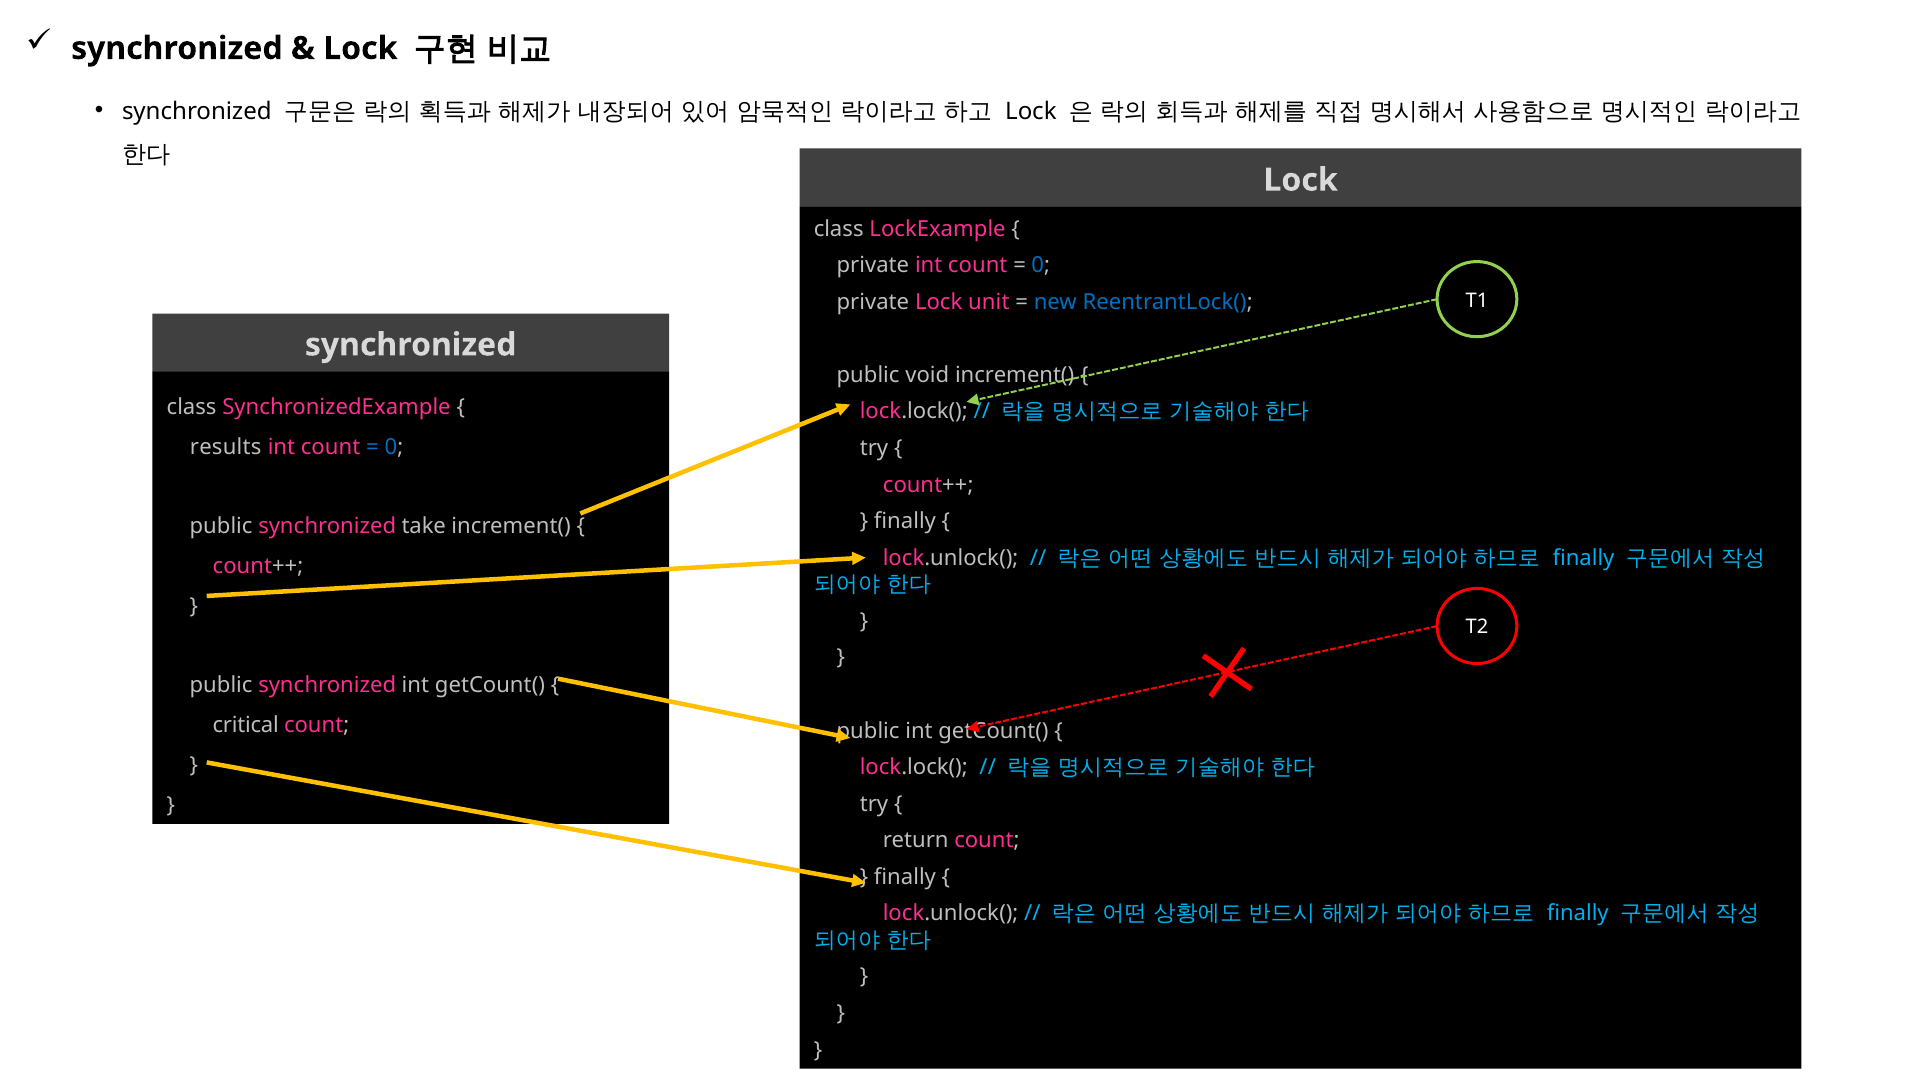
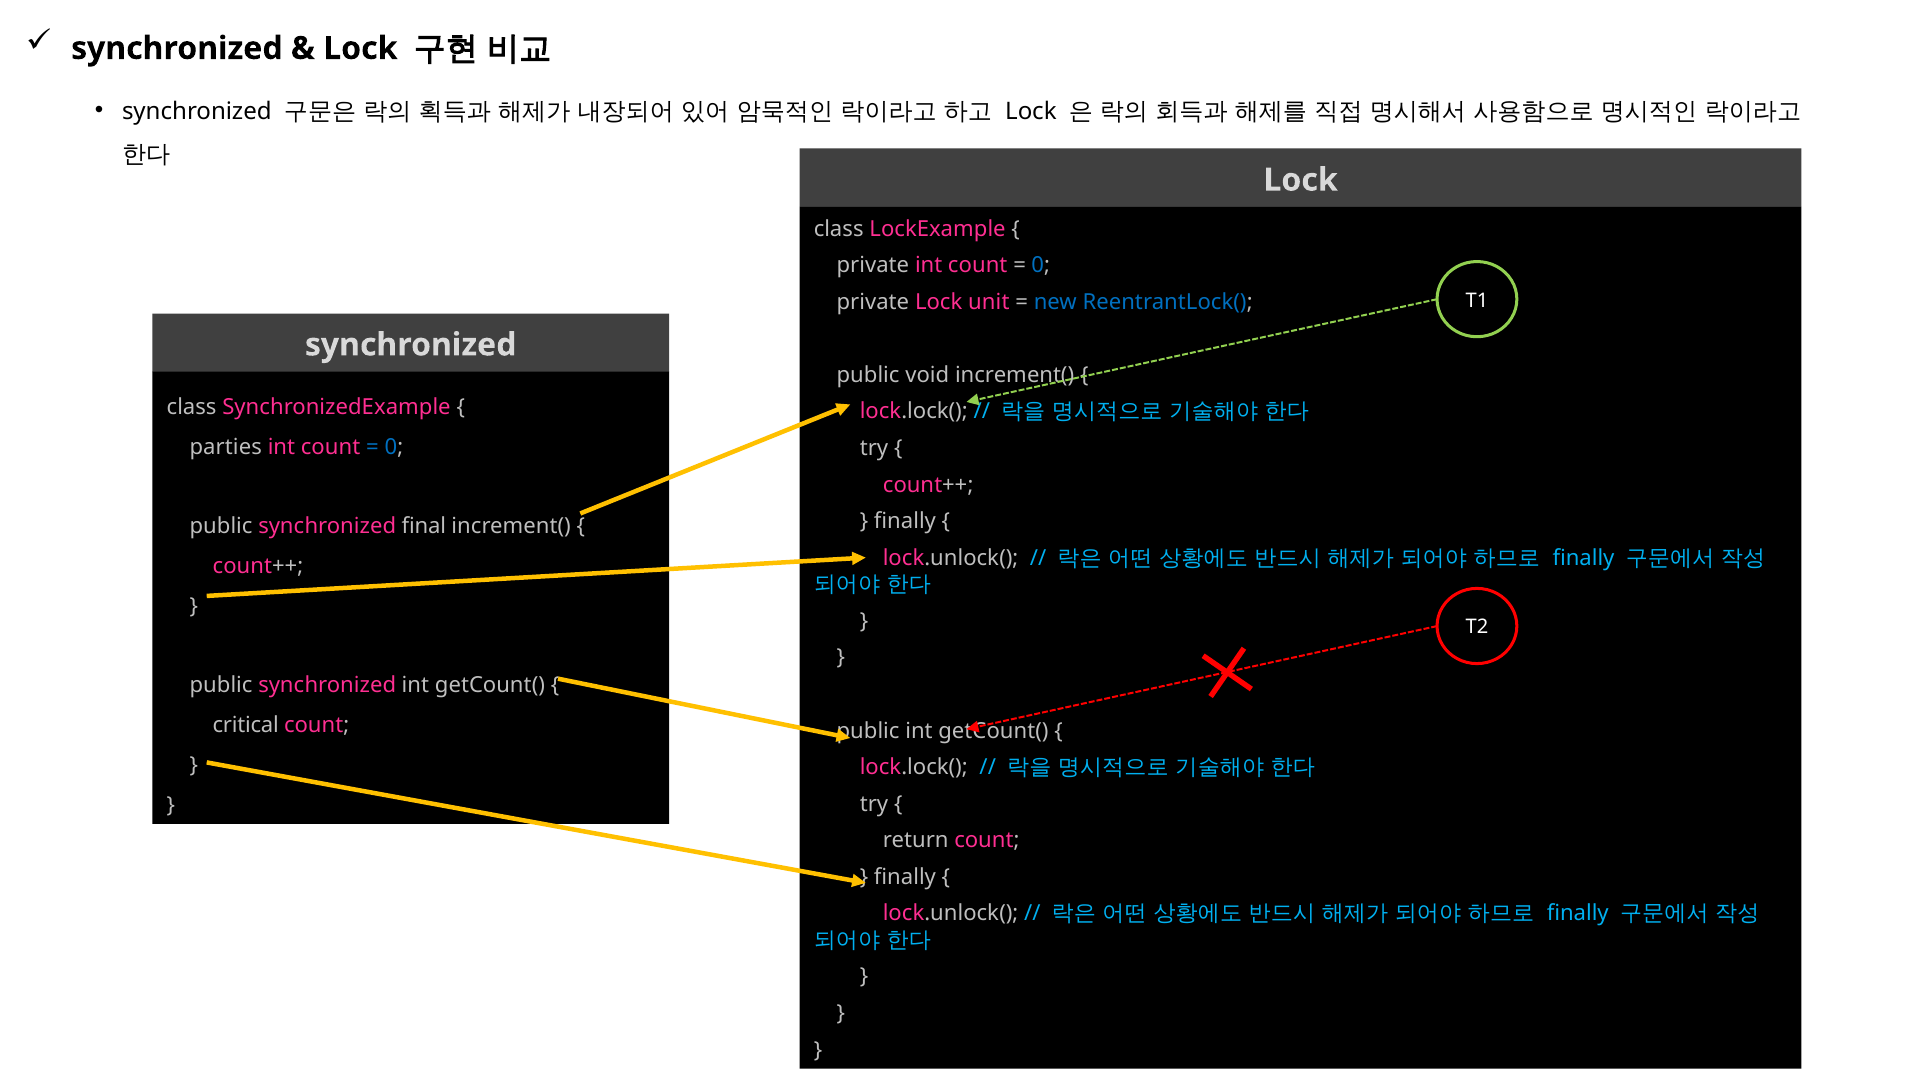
results: results -> parties
take: take -> final
